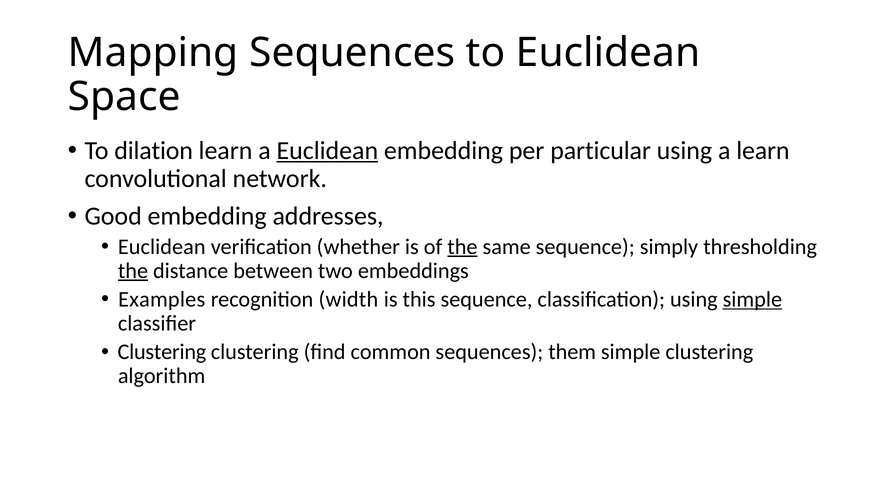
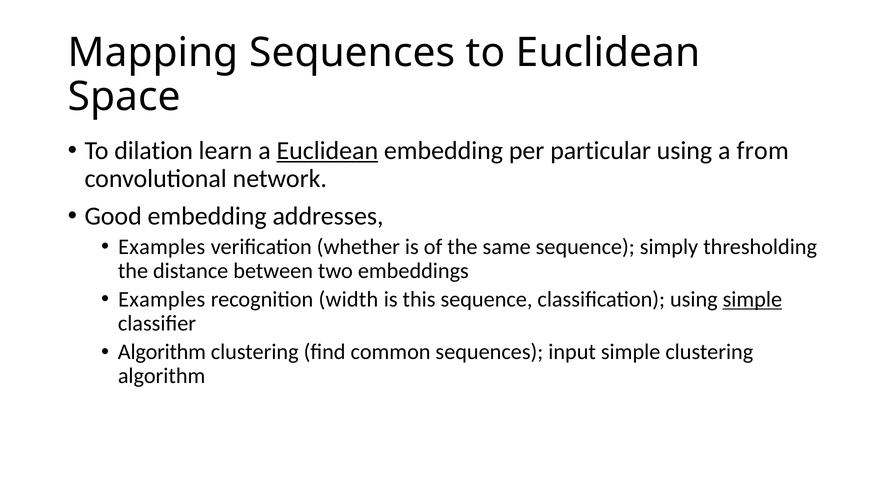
a learn: learn -> from
Euclidean at (162, 247): Euclidean -> Examples
the at (462, 247) underline: present -> none
the at (133, 271) underline: present -> none
Clustering at (162, 352): Clustering -> Algorithm
them: them -> input
